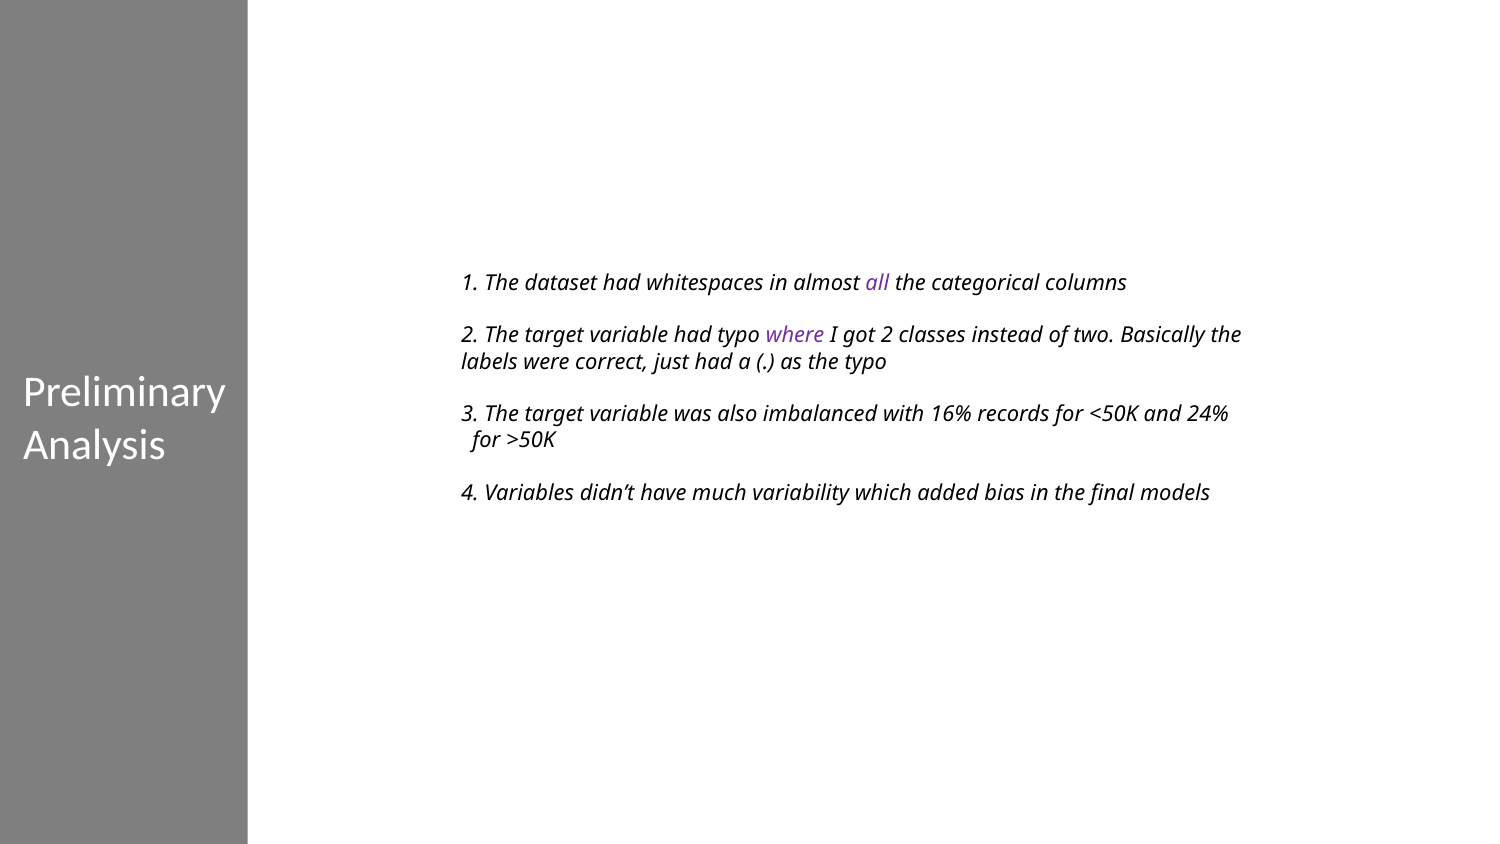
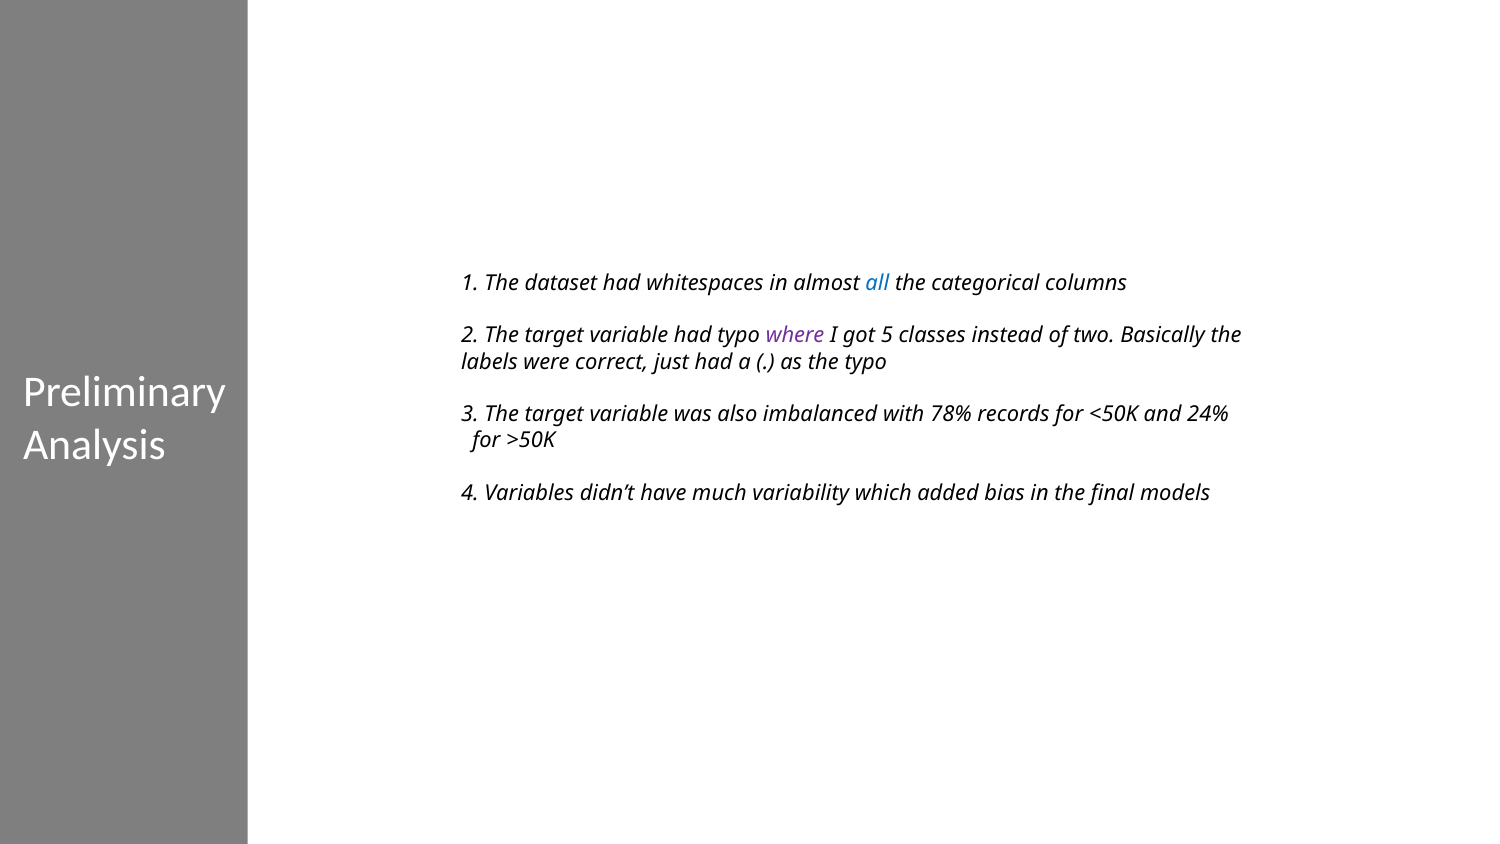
all colour: purple -> blue
got 2: 2 -> 5
16%: 16% -> 78%
